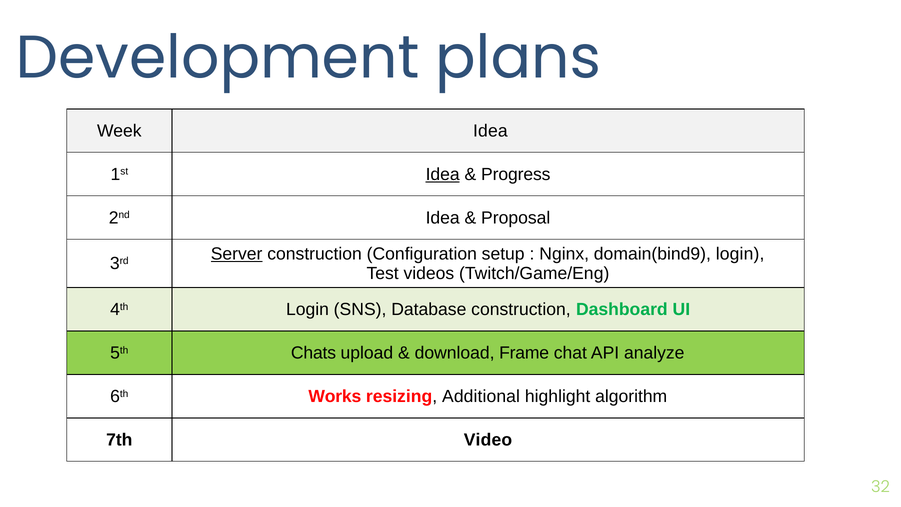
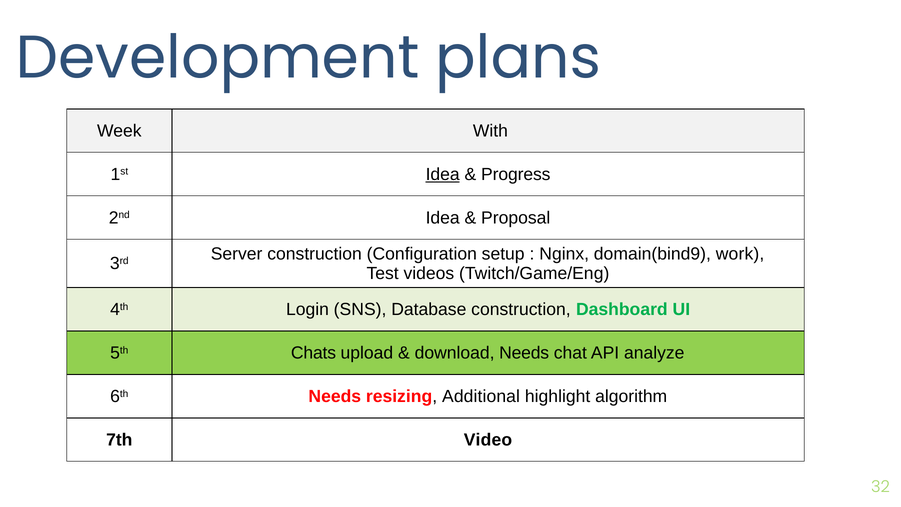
Week Idea: Idea -> With
Server underline: present -> none
domain(bind9 login: login -> work
download Frame: Frame -> Needs
6th Works: Works -> Needs
